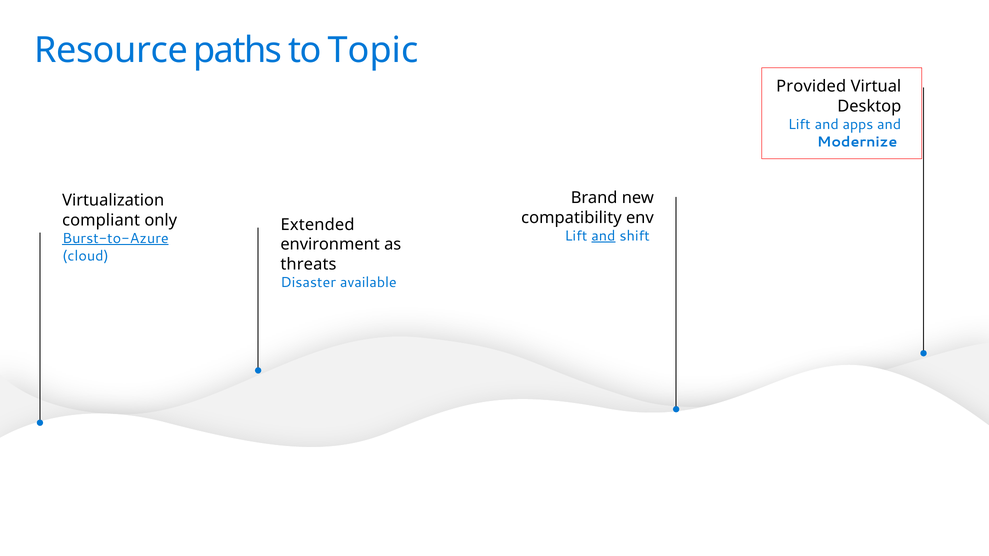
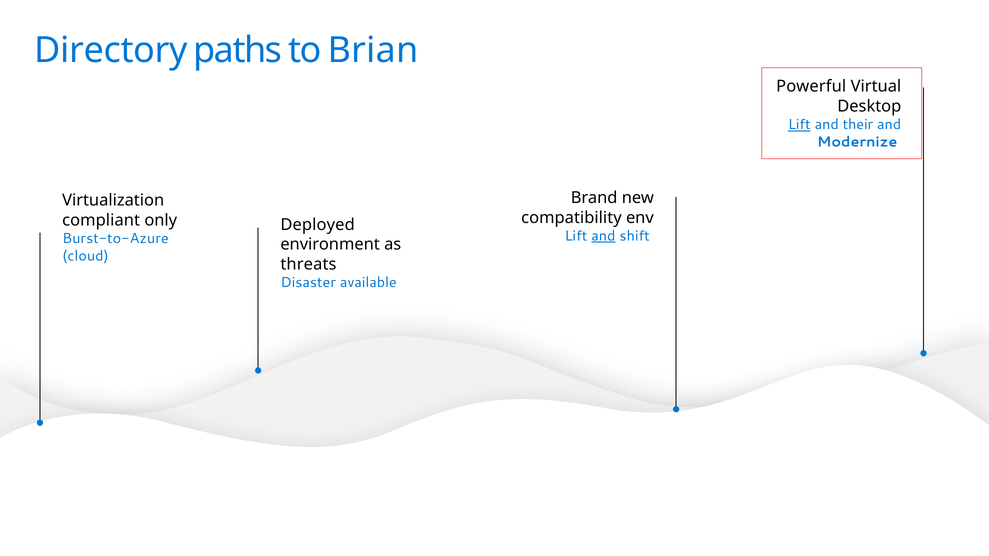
Resource: Resource -> Directory
Topic: Topic -> Brian
Provided: Provided -> Powerful
Lift at (799, 125) underline: none -> present
apps: apps -> their
Extended: Extended -> Deployed
Burst-to-Azure underline: present -> none
